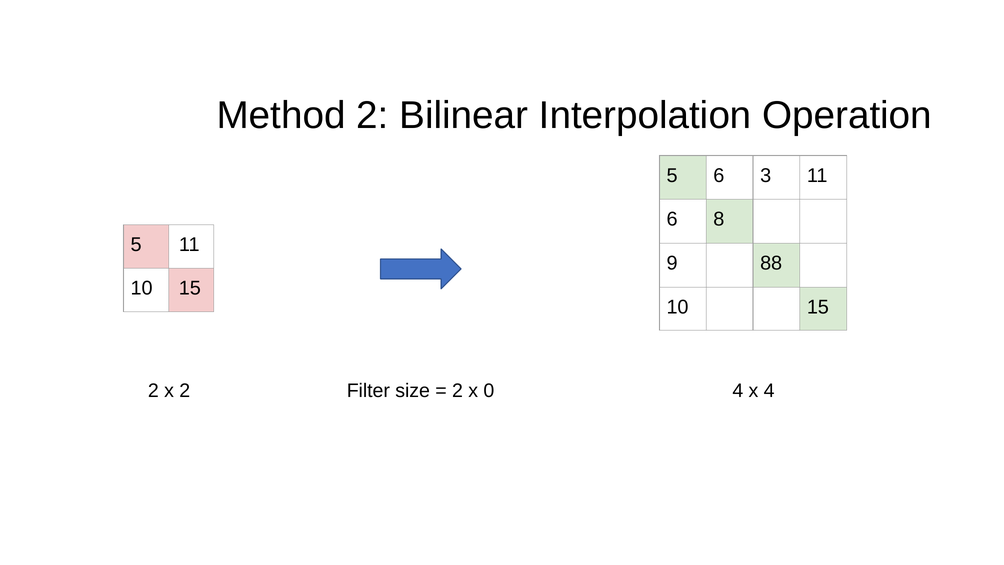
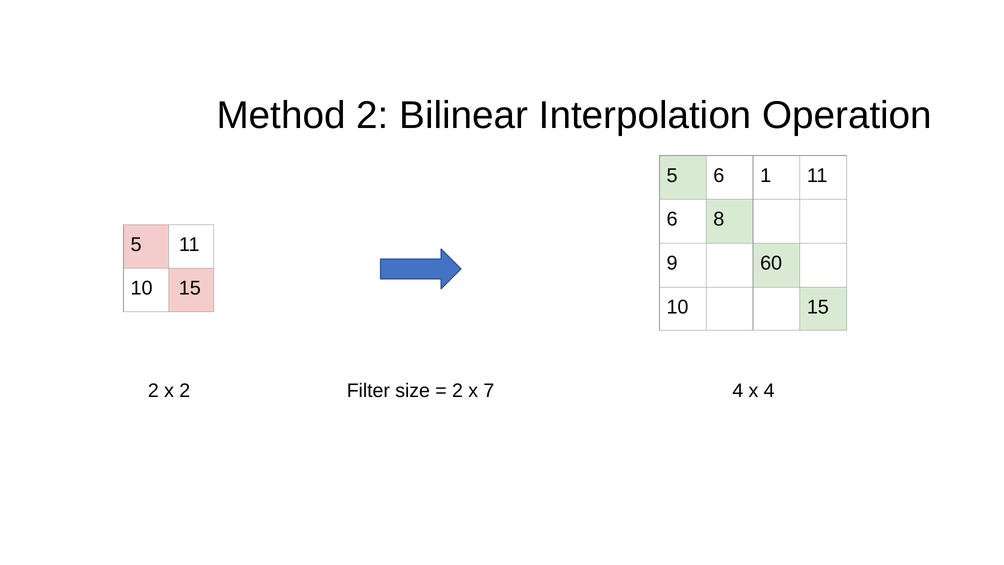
3: 3 -> 1
88: 88 -> 60
0: 0 -> 7
